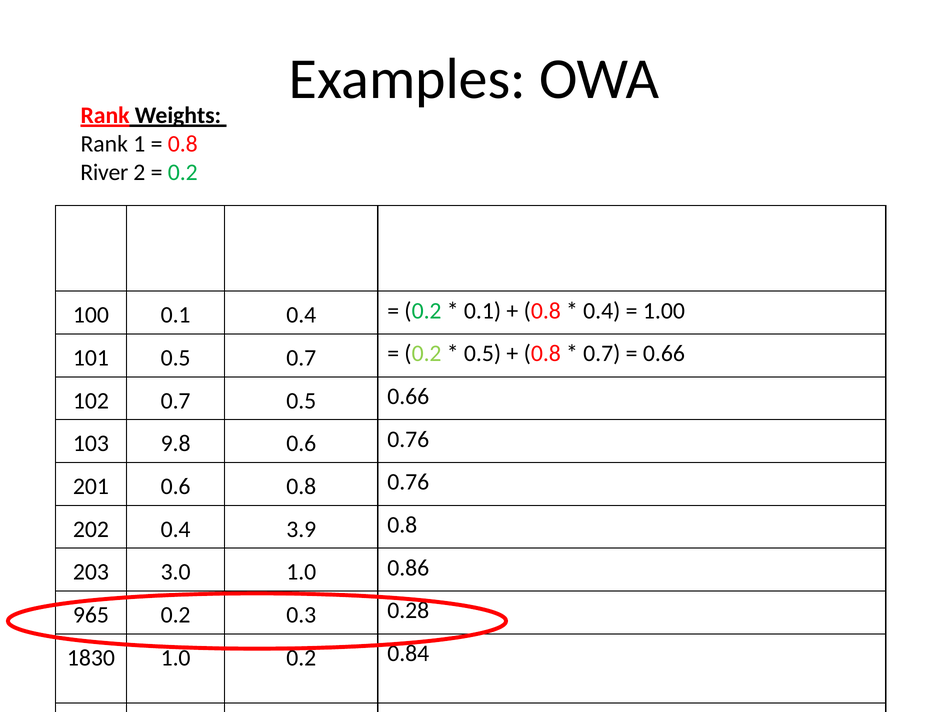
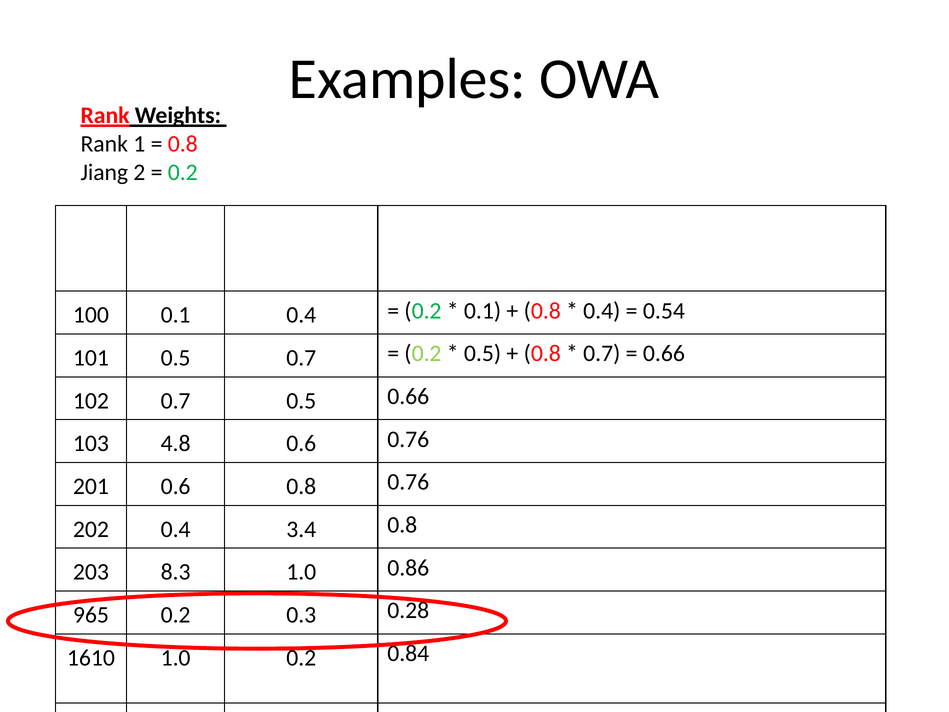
River: River -> Jiang
1.00: 1.00 -> 0.54
9.8: 9.8 -> 4.8
3.9: 3.9 -> 3.4
3.0: 3.0 -> 8.3
1830: 1830 -> 1610
